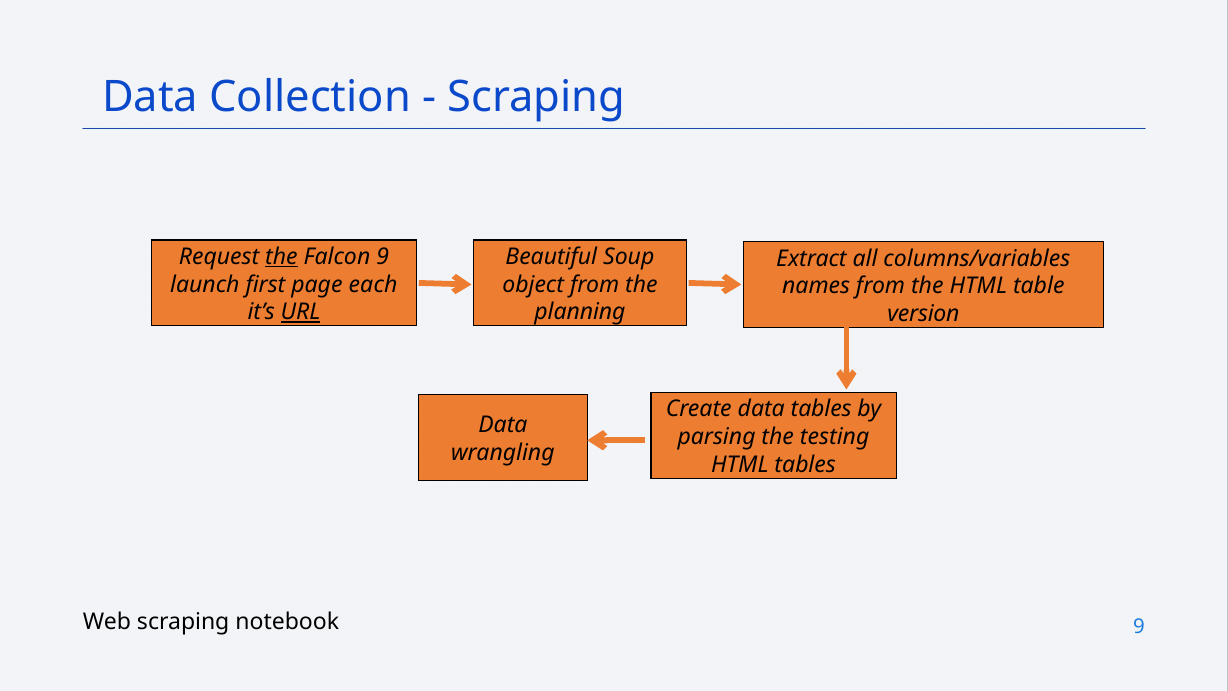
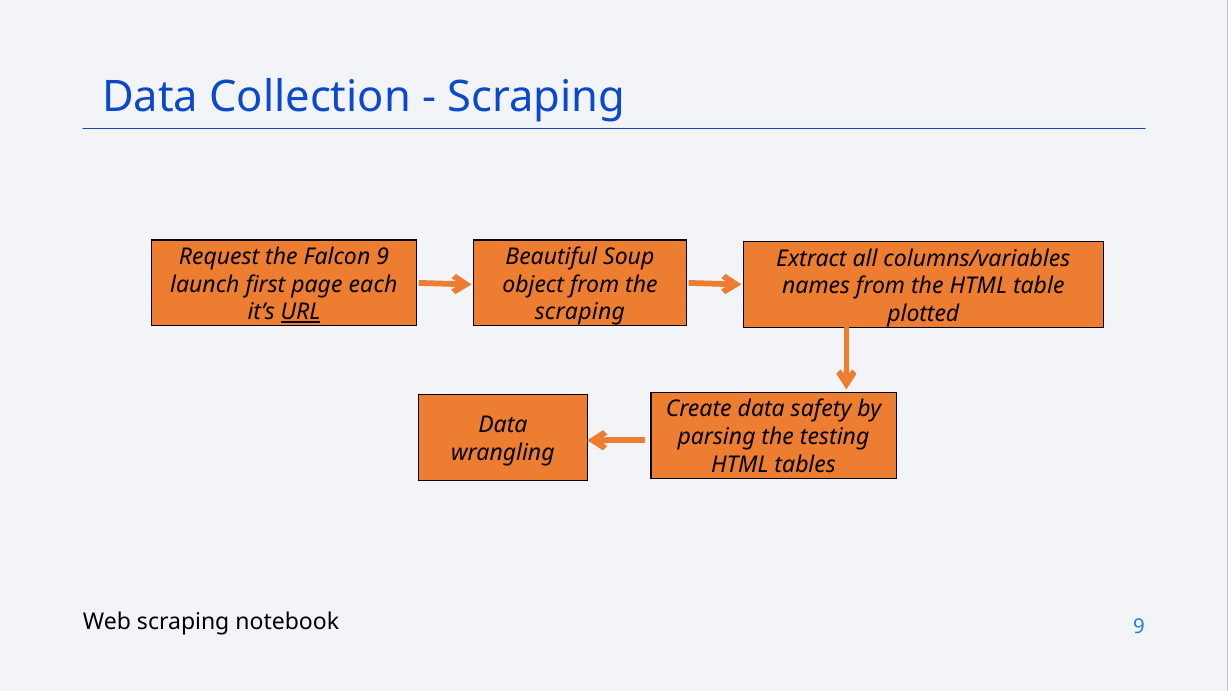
the at (281, 257) underline: present -> none
planning at (580, 312): planning -> scraping
version: version -> plotted
data tables: tables -> safety
